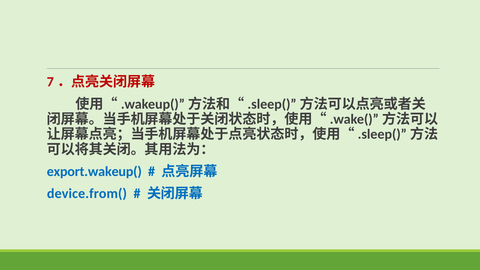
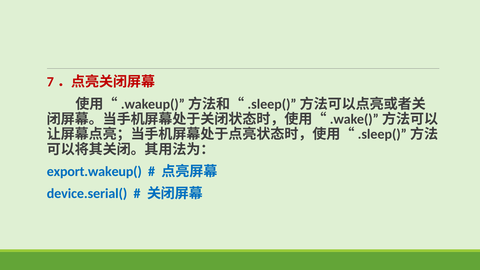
device.from(: device.from( -> device.serial(
